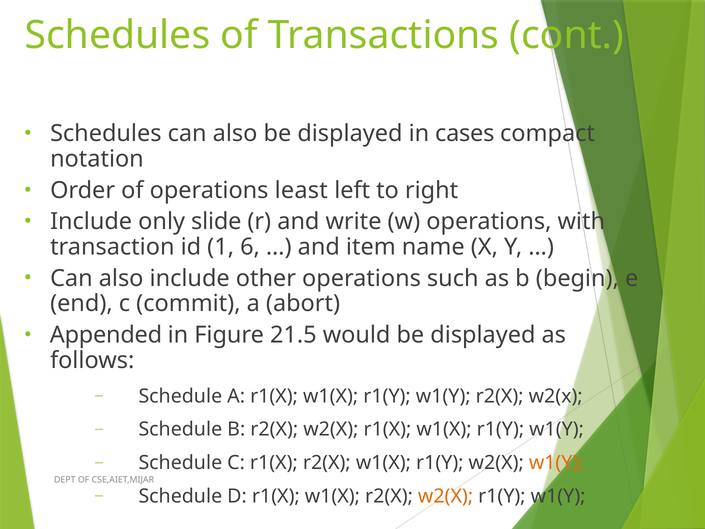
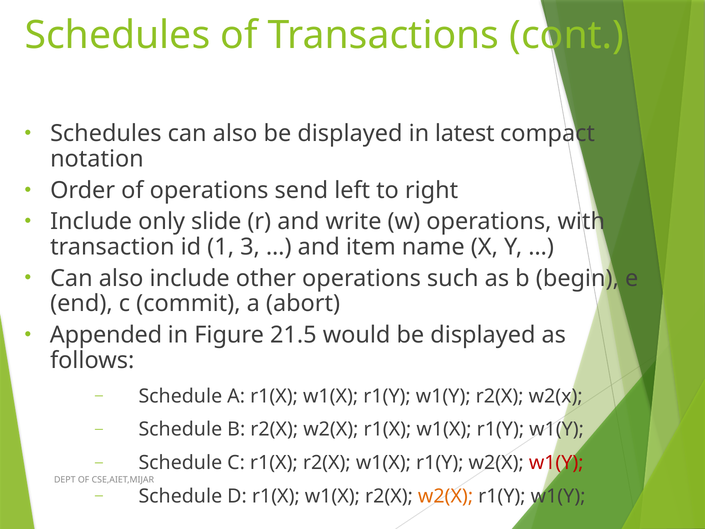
cases: cases -> latest
least: least -> send
6: 6 -> 3
w1(Y at (556, 462) colour: orange -> red
